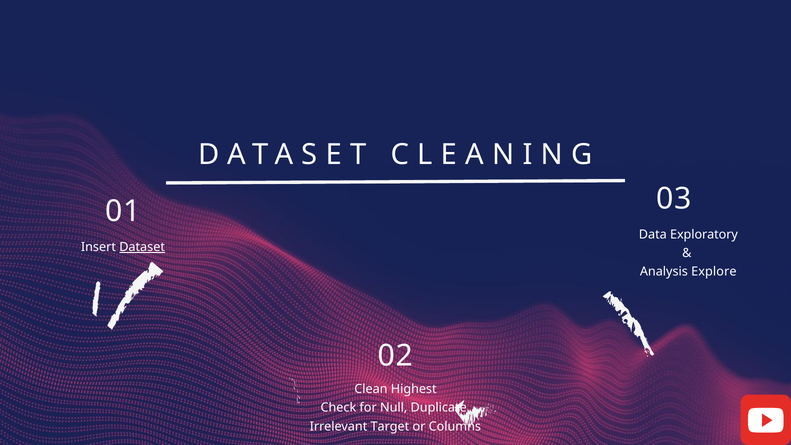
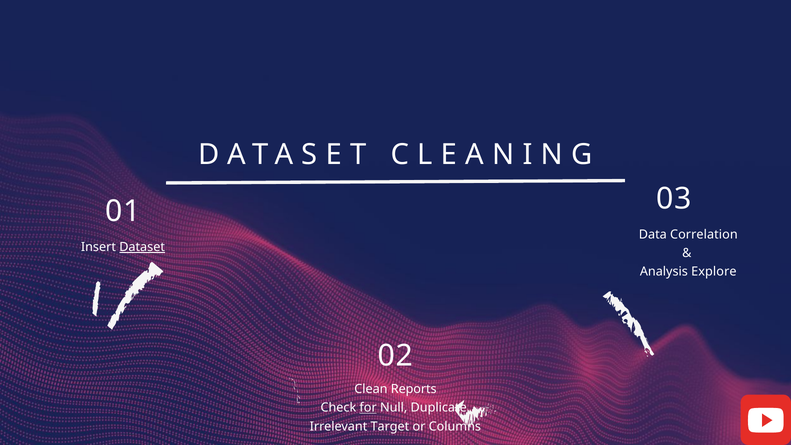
Exploratory: Exploratory -> Correlation
Highest: Highest -> Reports
for underline: none -> present
